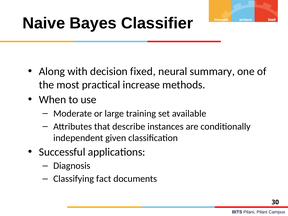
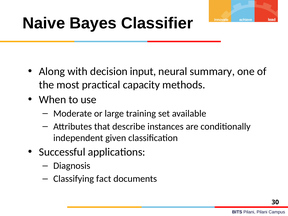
fixed: fixed -> input
increase: increase -> capacity
